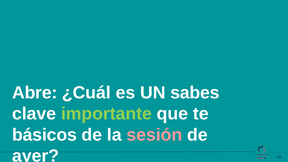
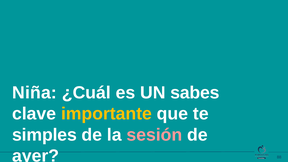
Abre: Abre -> Niña
importante colour: light green -> yellow
básicos: básicos -> simples
